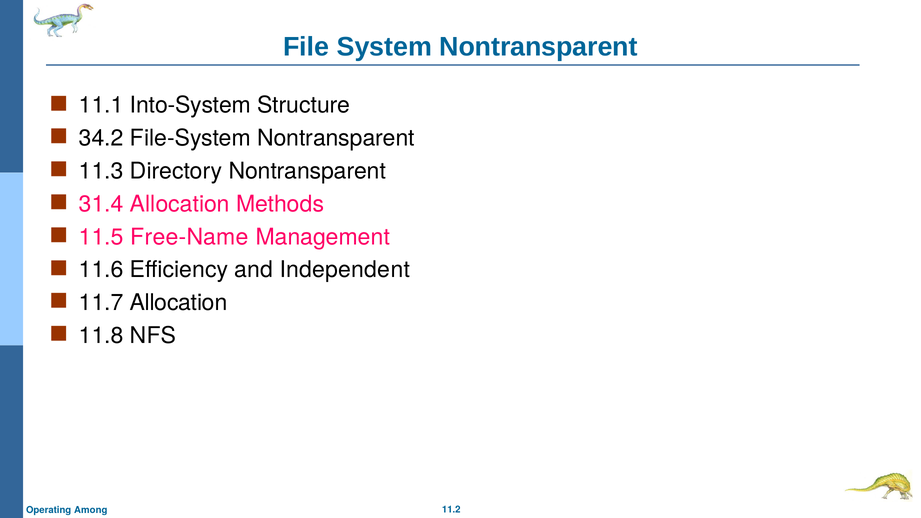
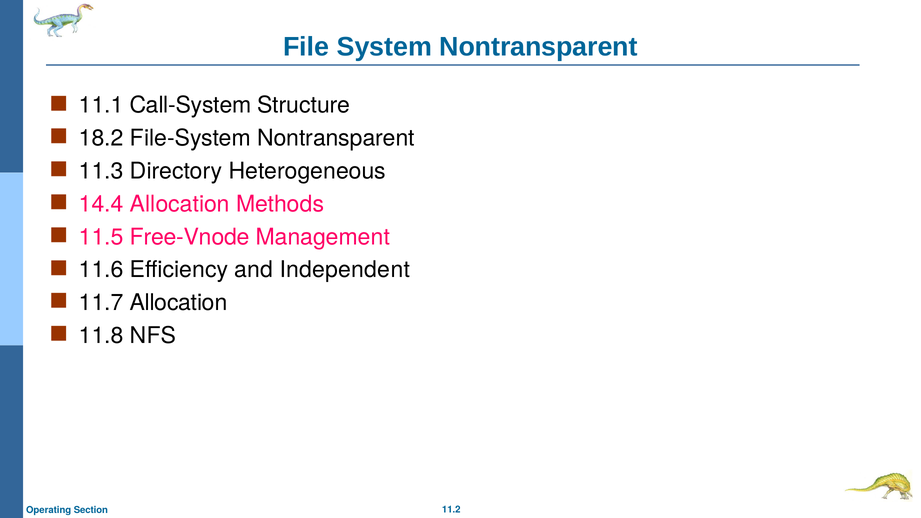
Into-System: Into-System -> Call-System
34.2: 34.2 -> 18.2
Directory Nontransparent: Nontransparent -> Heterogeneous
31.4: 31.4 -> 14.4
Free-Name: Free-Name -> Free-Vnode
Among: Among -> Section
